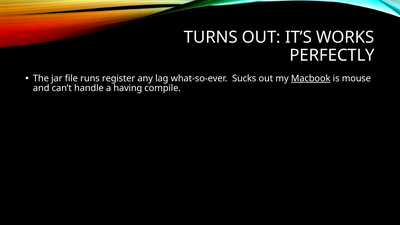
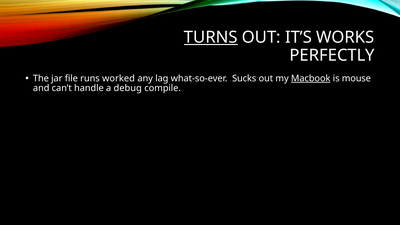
TURNS underline: none -> present
register: register -> worked
having: having -> debug
